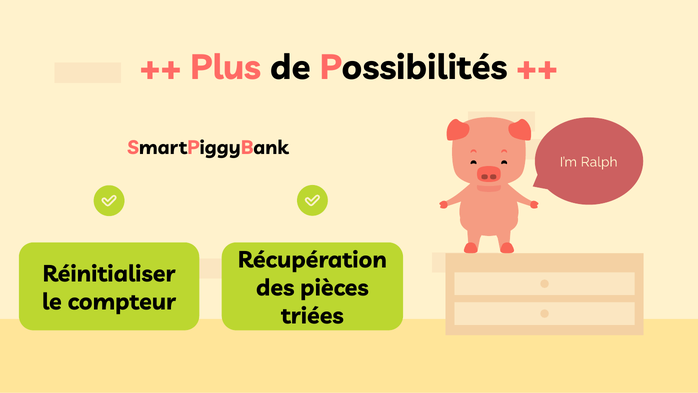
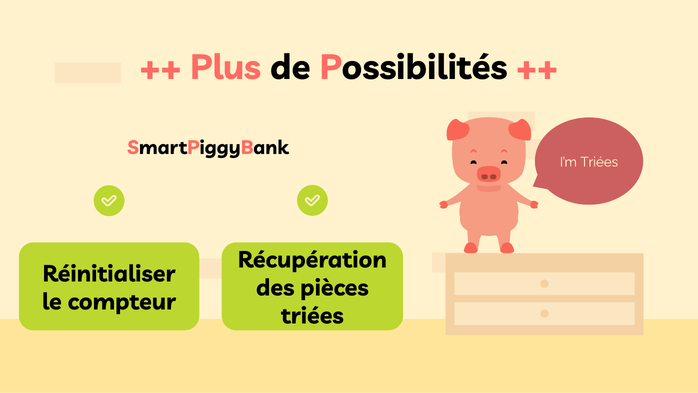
I’m Ralph: Ralph -> Triées
